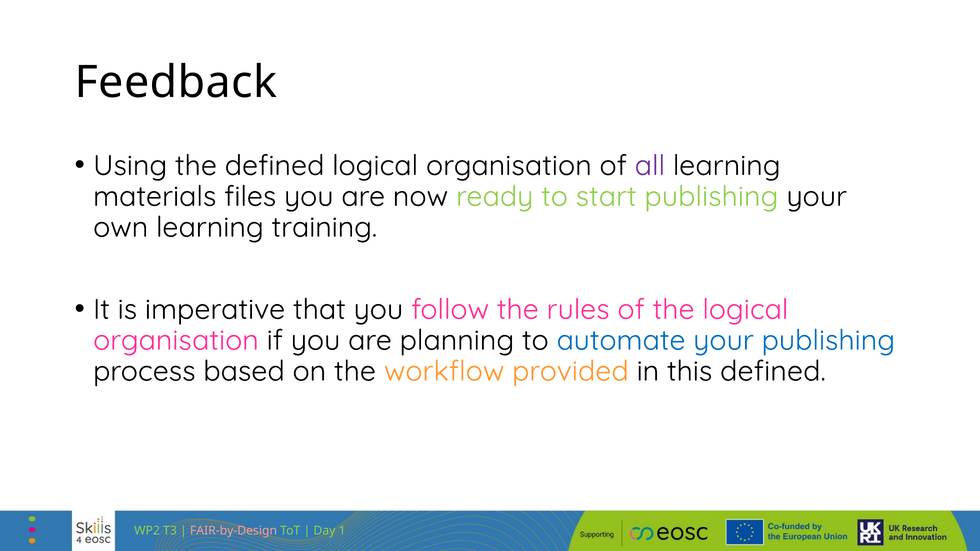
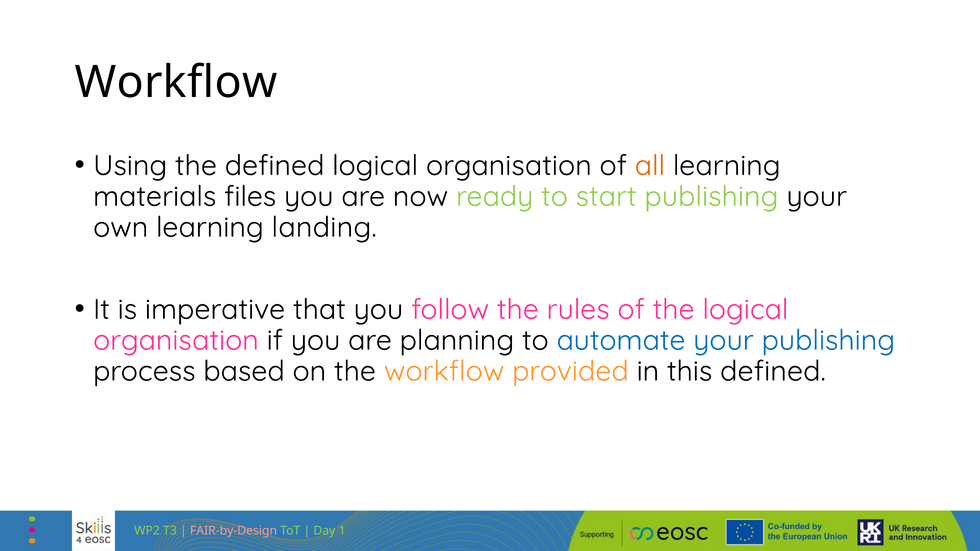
Feedback at (176, 82): Feedback -> Workflow
all colour: purple -> orange
training: training -> landing
